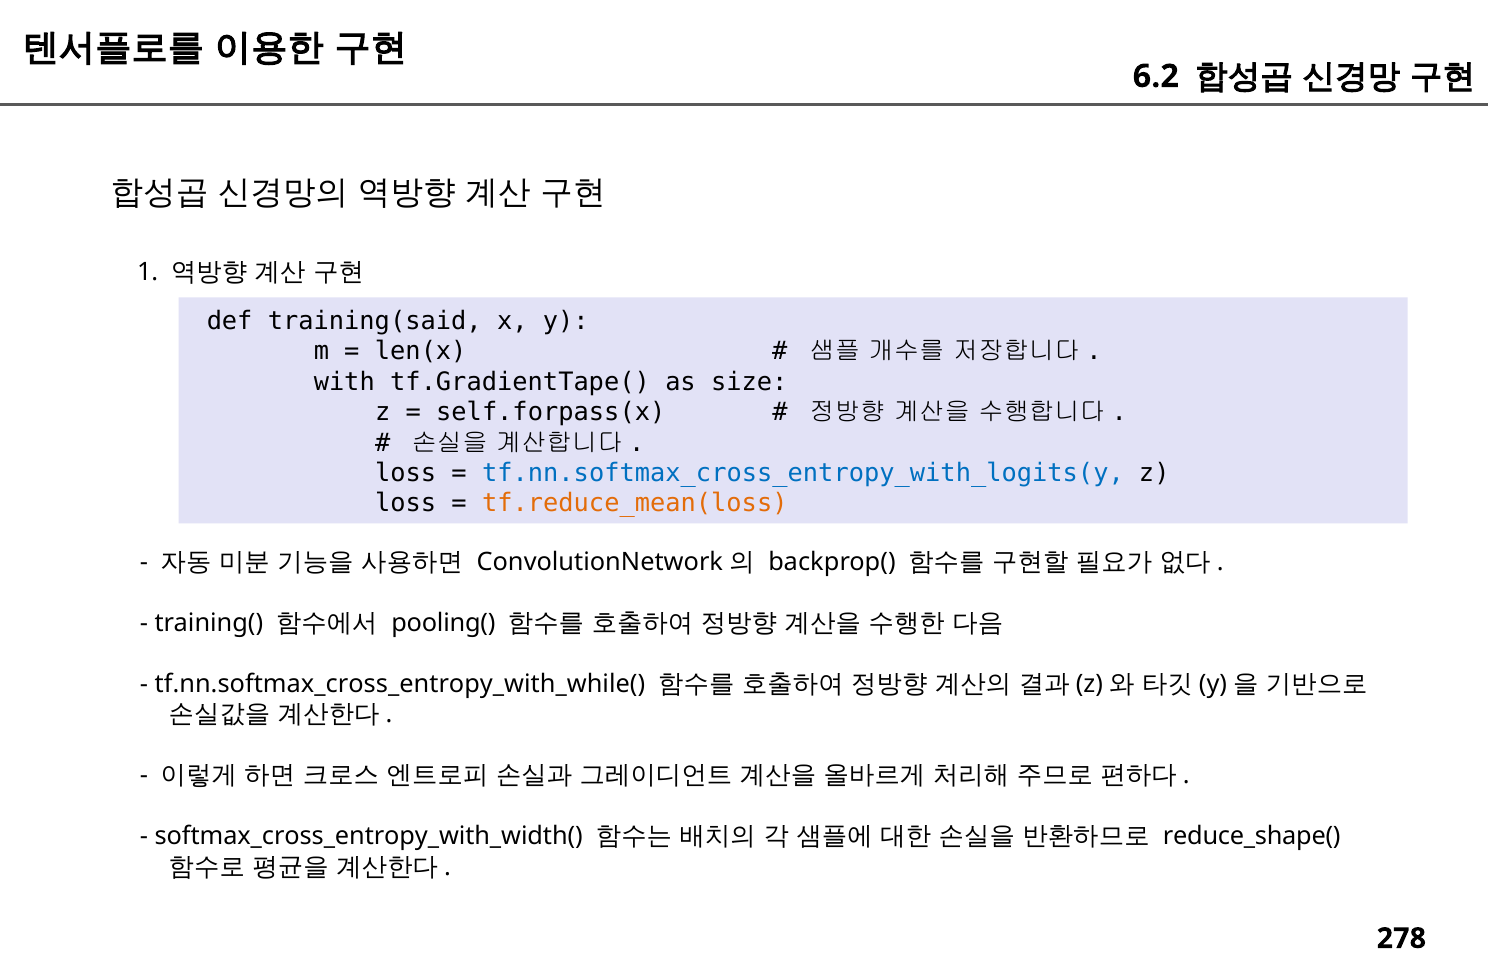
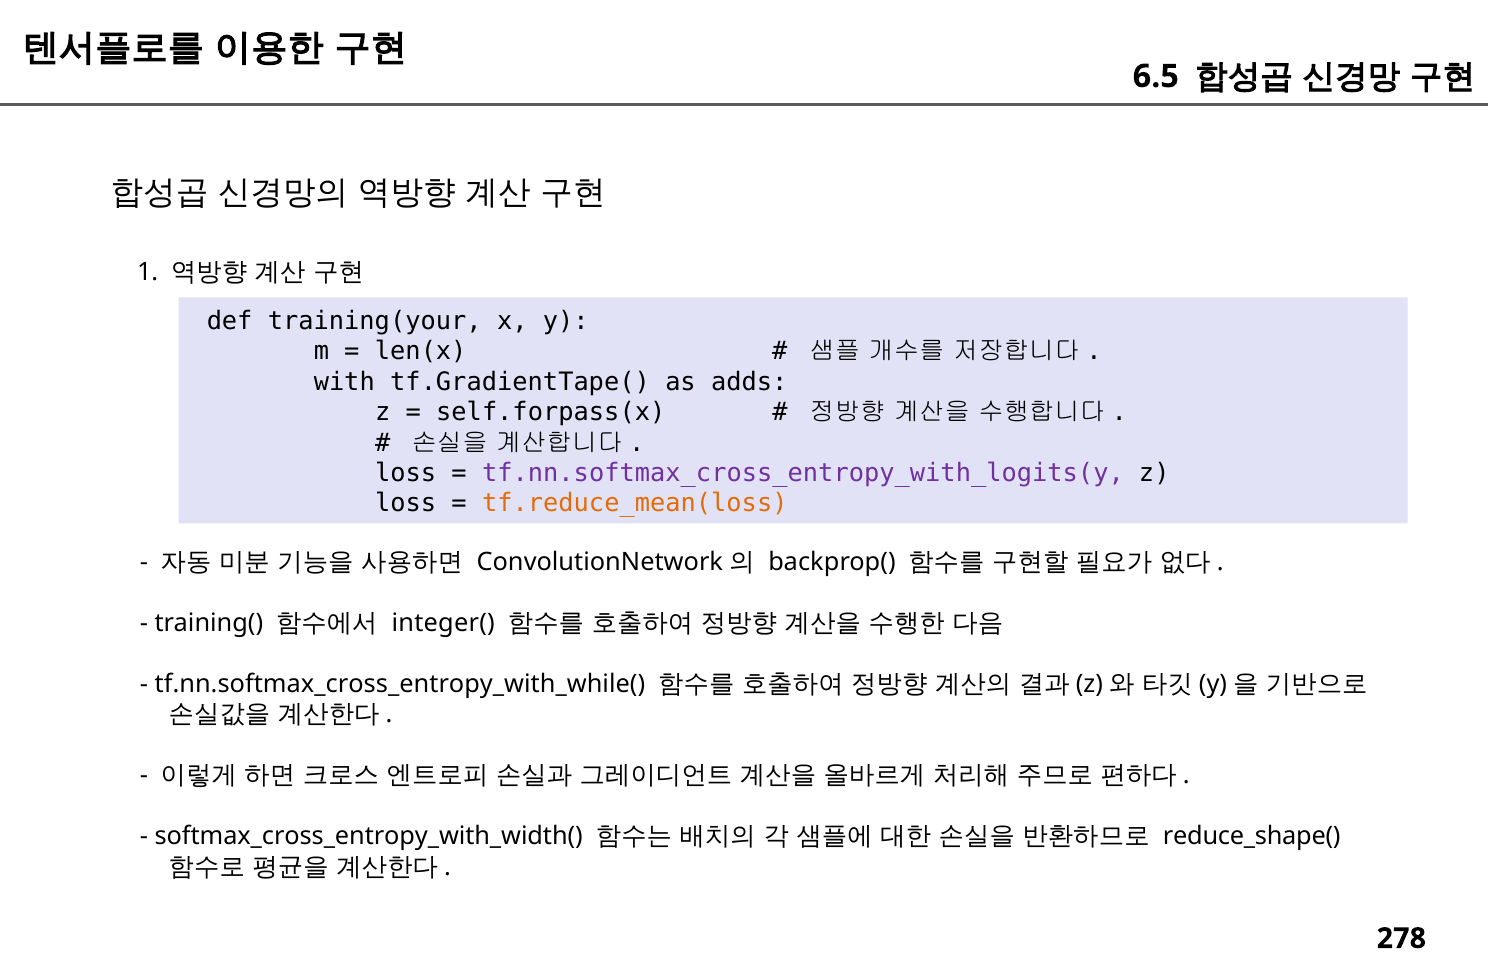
6.2: 6.2 -> 6.5
training(said: training(said -> training(your
size: size -> adds
tf.nn.softmax_cross_entropy_with_logits(y colour: blue -> purple
pooling(: pooling( -> integer(
